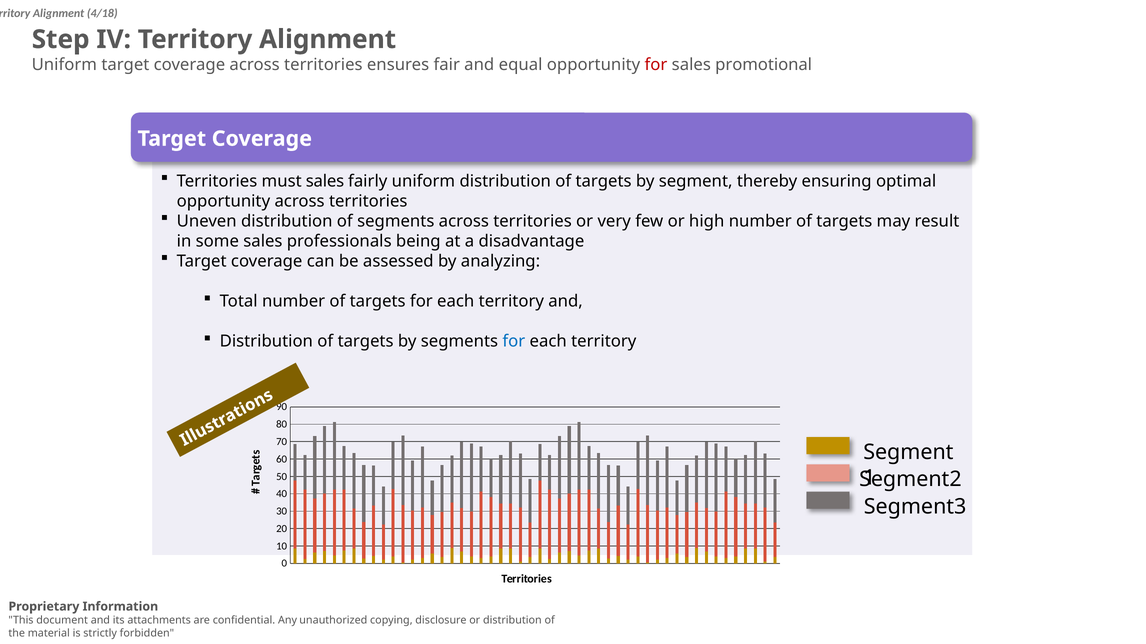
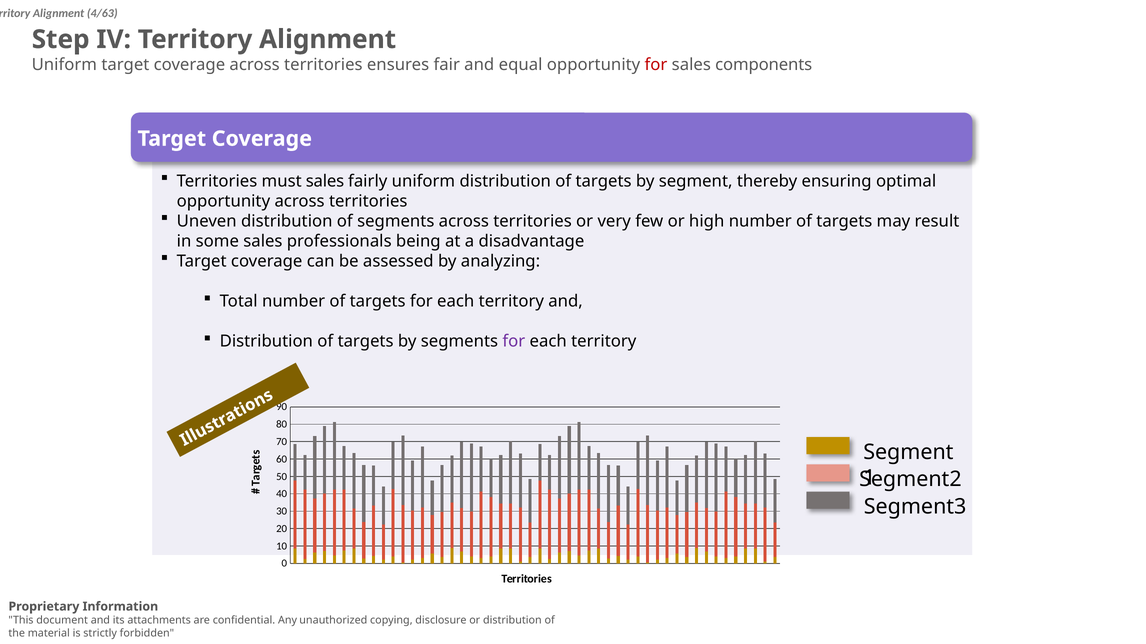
4/18: 4/18 -> 4/63
promotional: promotional -> components
for at (514, 342) colour: blue -> purple
